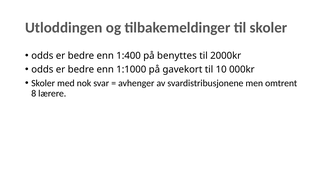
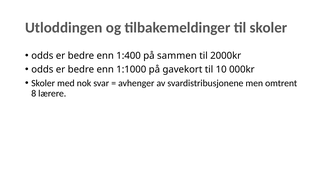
benyttes: benyttes -> sammen
